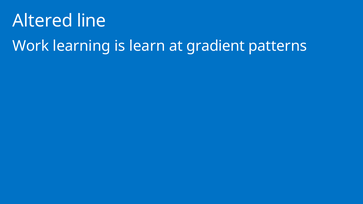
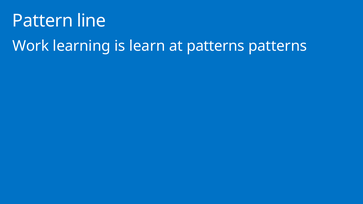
Altered: Altered -> Pattern
at gradient: gradient -> patterns
